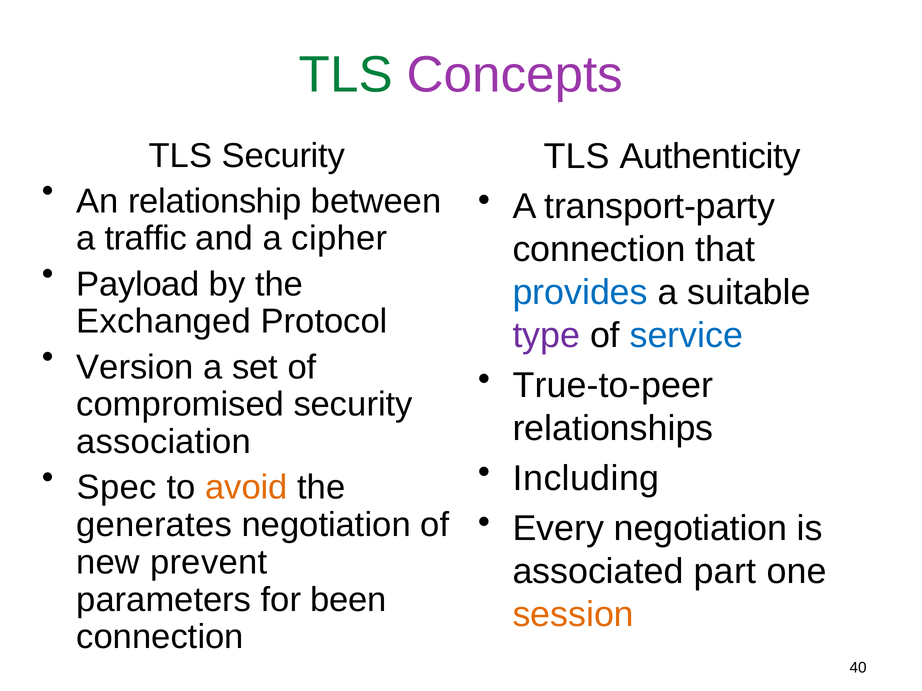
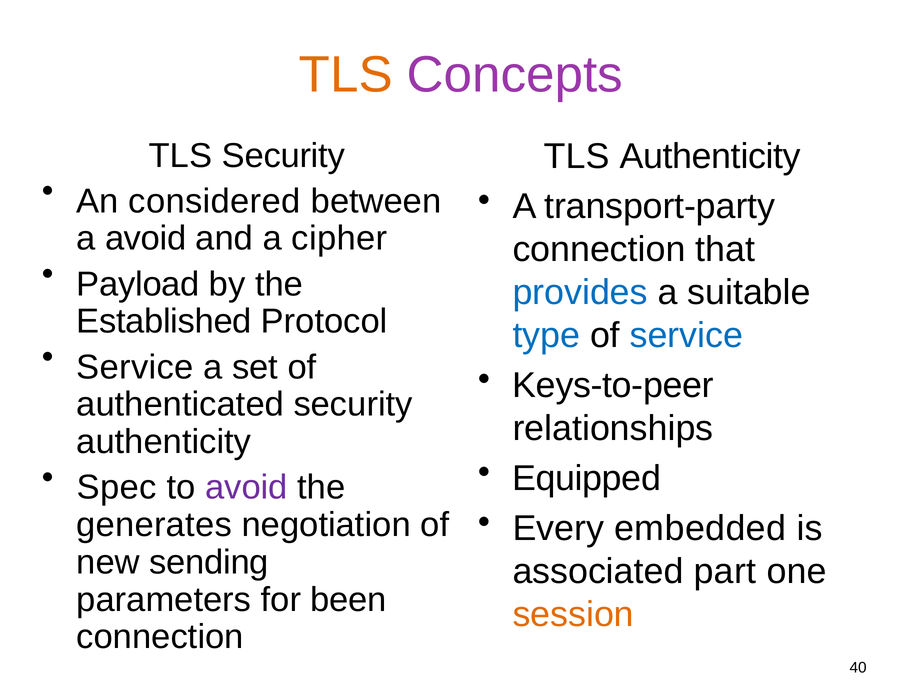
TLS at (346, 75) colour: green -> orange
relationship: relationship -> considered
a traffic: traffic -> avoid
Exchanged: Exchanged -> Established
type colour: purple -> blue
Version at (135, 367): Version -> Service
True-to-peer: True-to-peer -> Keys-to-peer
compromised: compromised -> authenticated
association at (164, 442): association -> authenticity
Including: Including -> Equipped
avoid at (246, 488) colour: orange -> purple
Every negotiation: negotiation -> embedded
prevent: prevent -> sending
